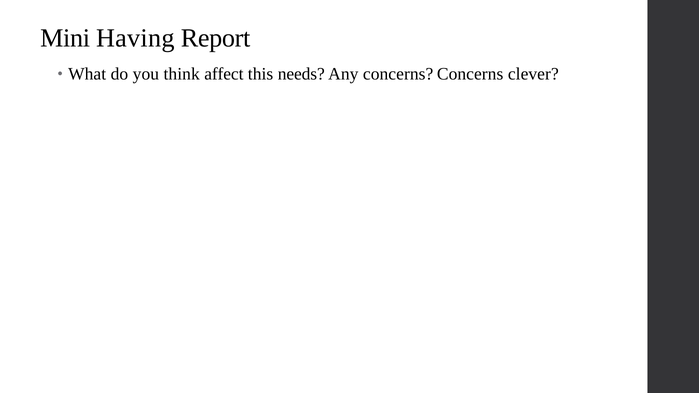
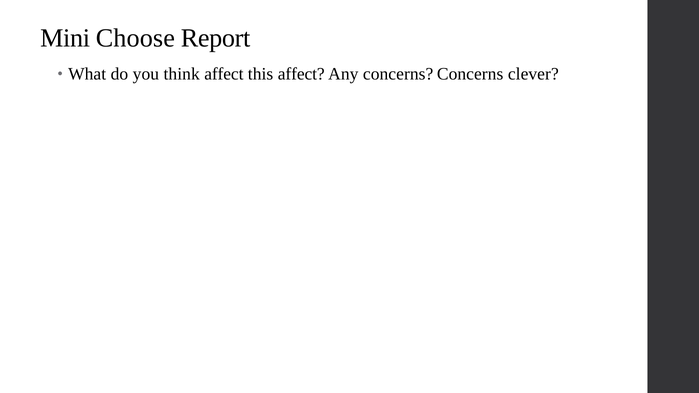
Having: Having -> Choose
this needs: needs -> affect
